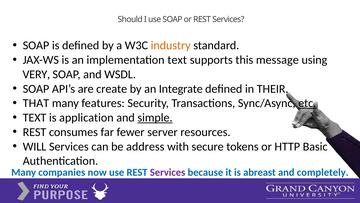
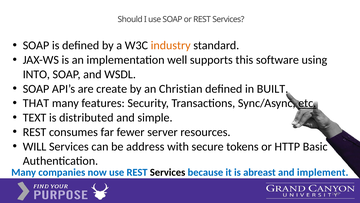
implementation text: text -> well
message: message -> software
VERY: VERY -> INTO
Integrate: Integrate -> Christian
THEIR: THEIR -> BUILT
application: application -> distributed
simple underline: present -> none
Services at (168, 172) colour: purple -> black
completely: completely -> implement
